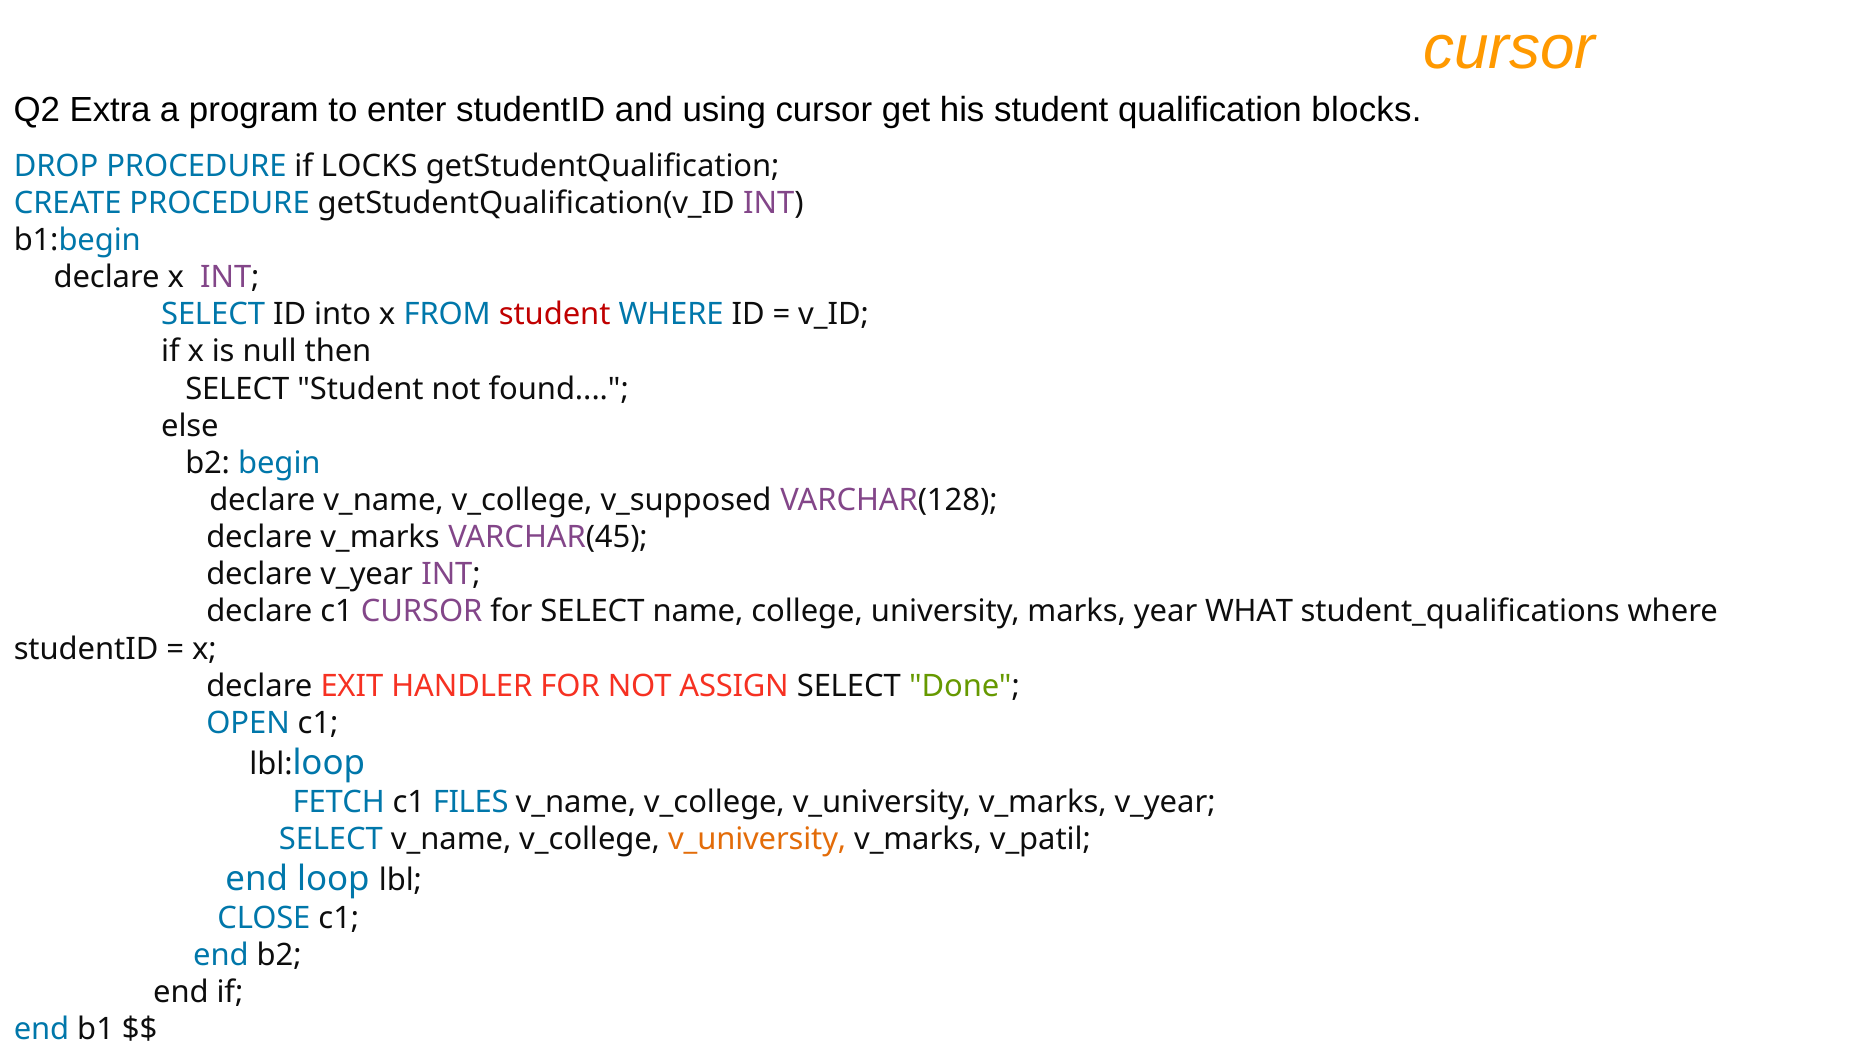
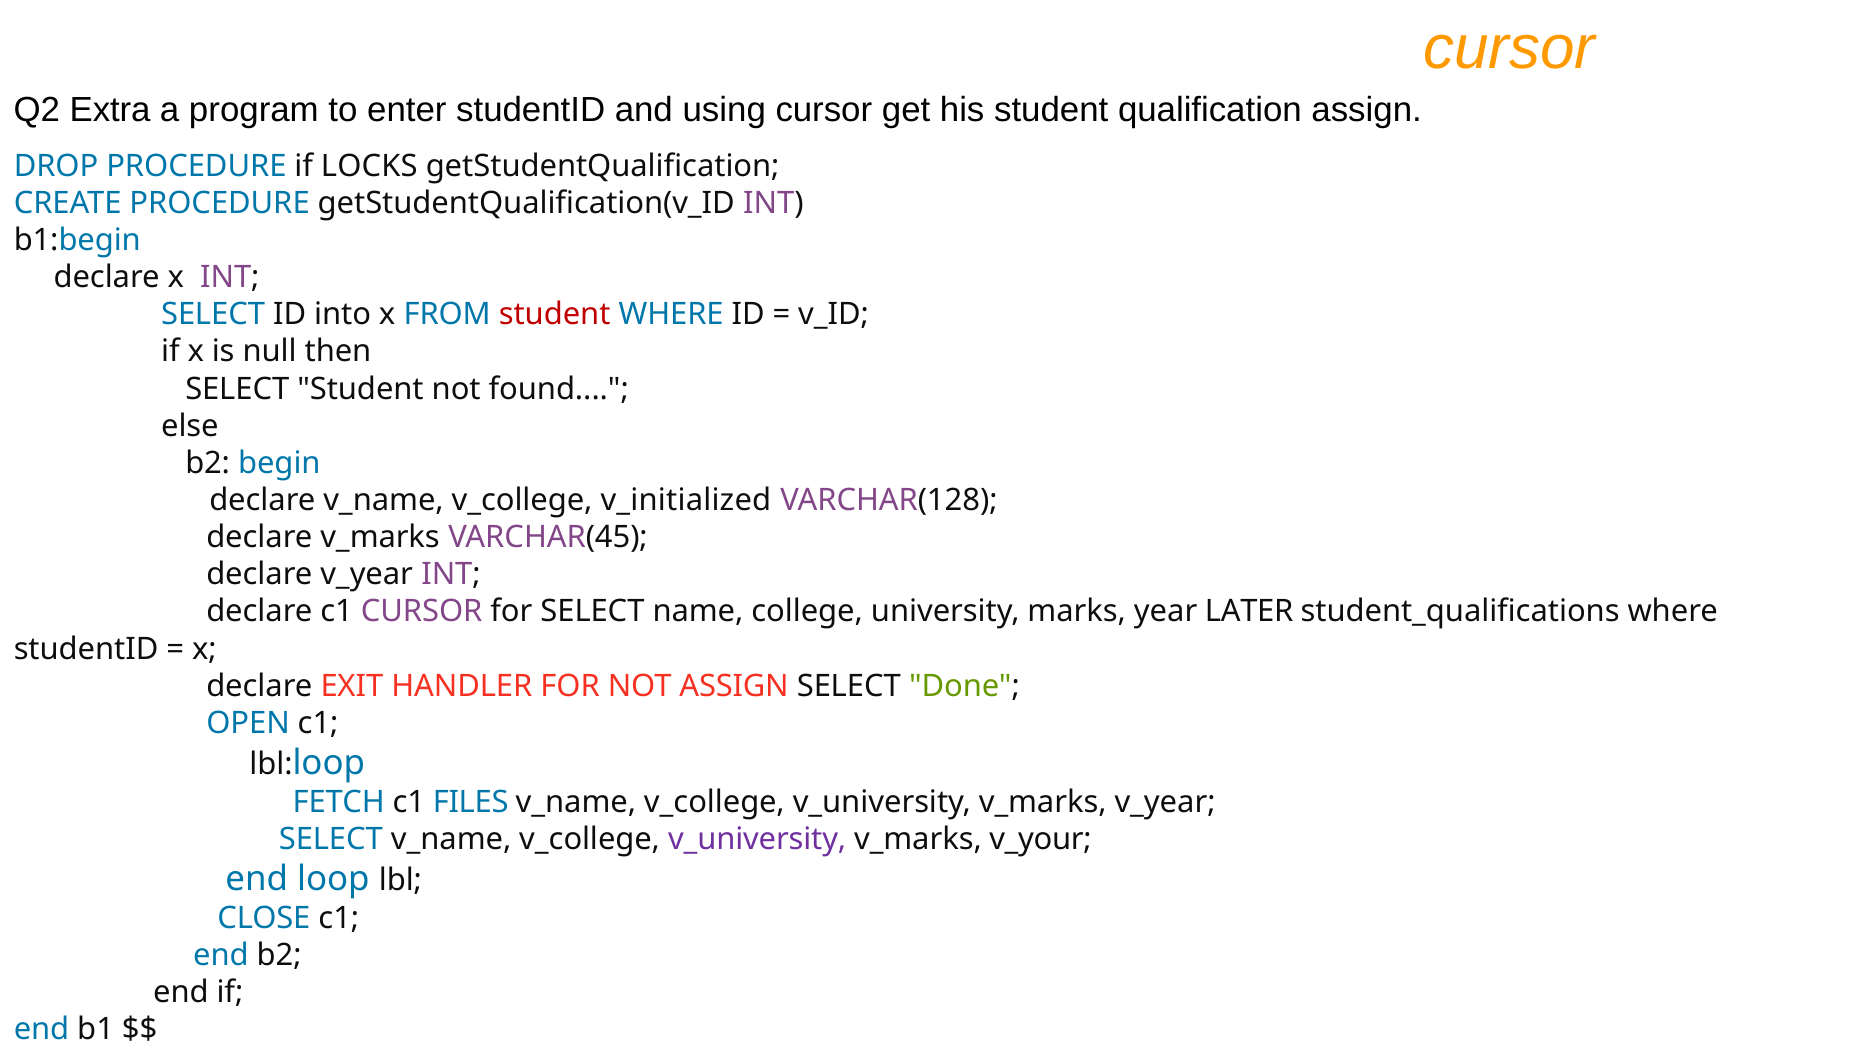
qualification blocks: blocks -> assign
v_supposed: v_supposed -> v_initialized
WHAT: WHAT -> LATER
v_university at (757, 840) colour: orange -> purple
v_patil: v_patil -> v_your
